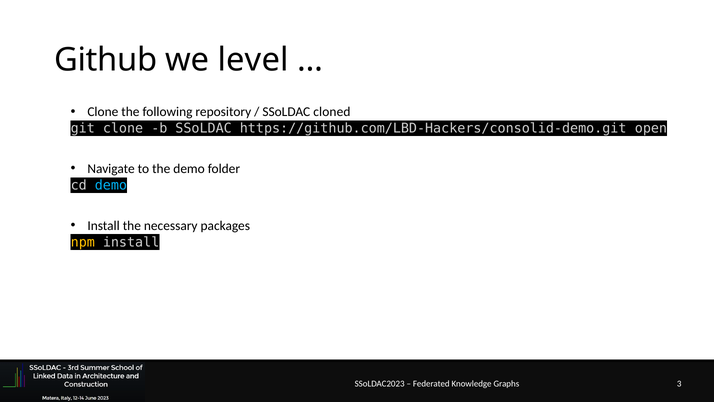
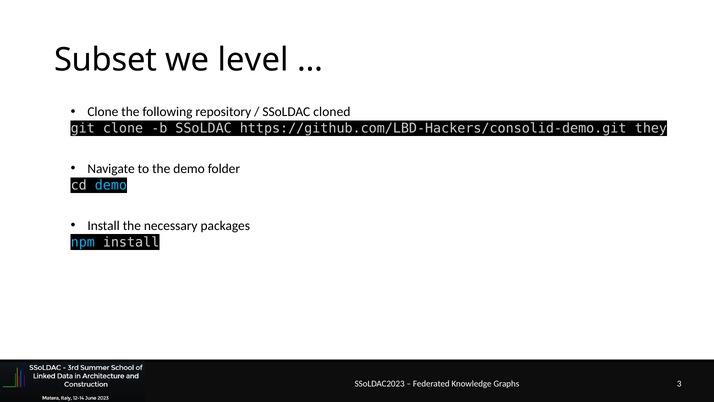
Github: Github -> Subset
open: open -> they
npm colour: yellow -> light blue
